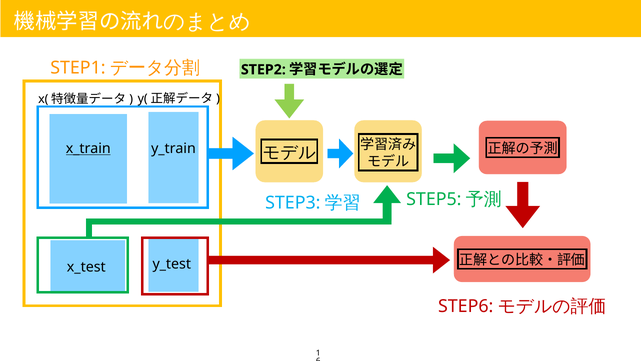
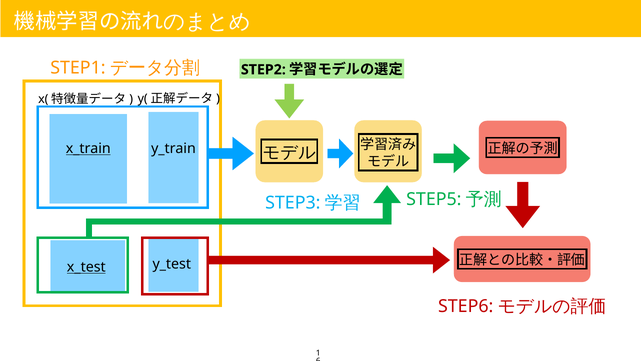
x_test underline: none -> present
